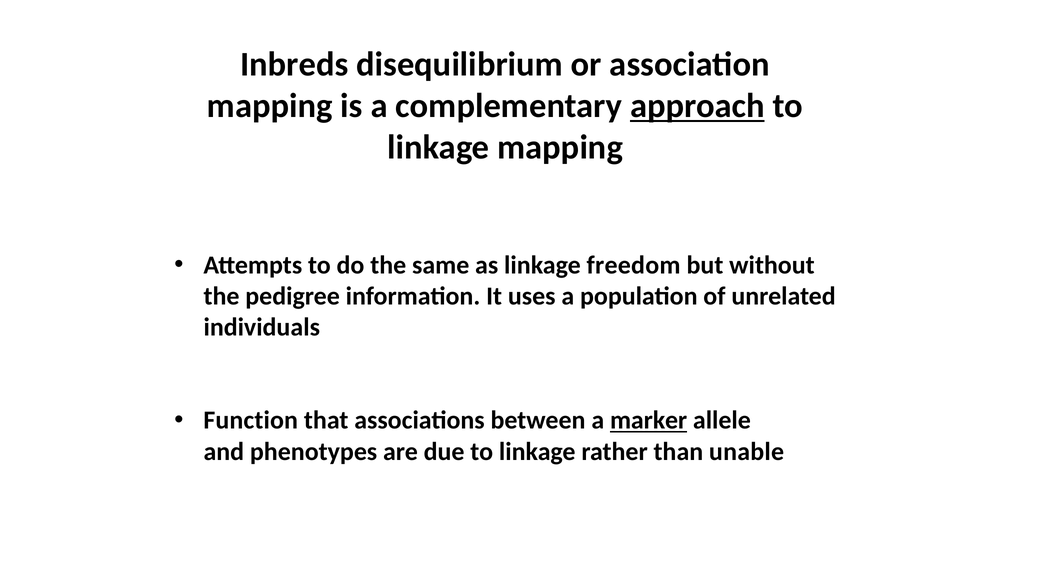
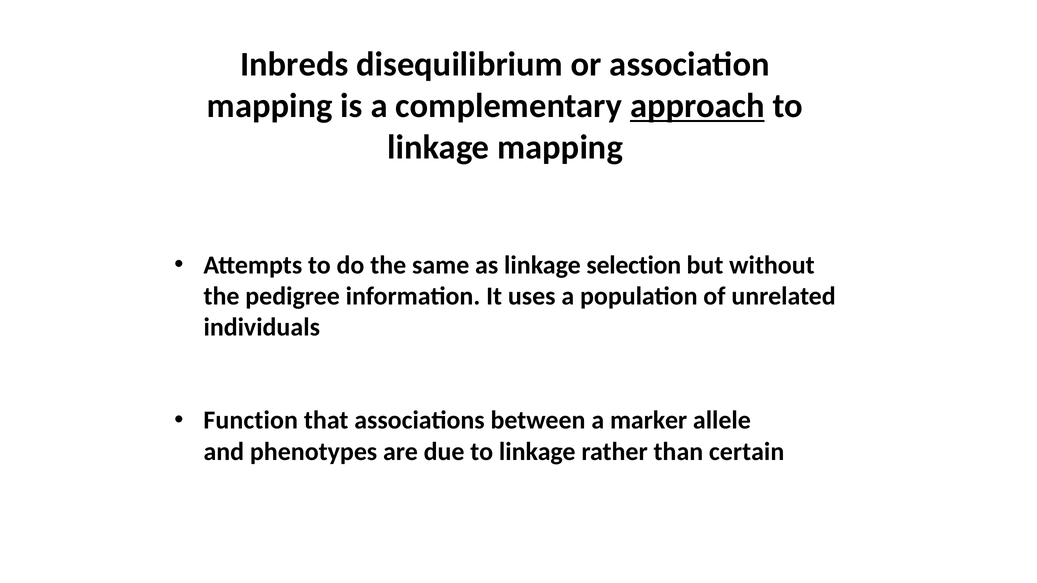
freedom: freedom -> selection
marker underline: present -> none
unable: unable -> certain
